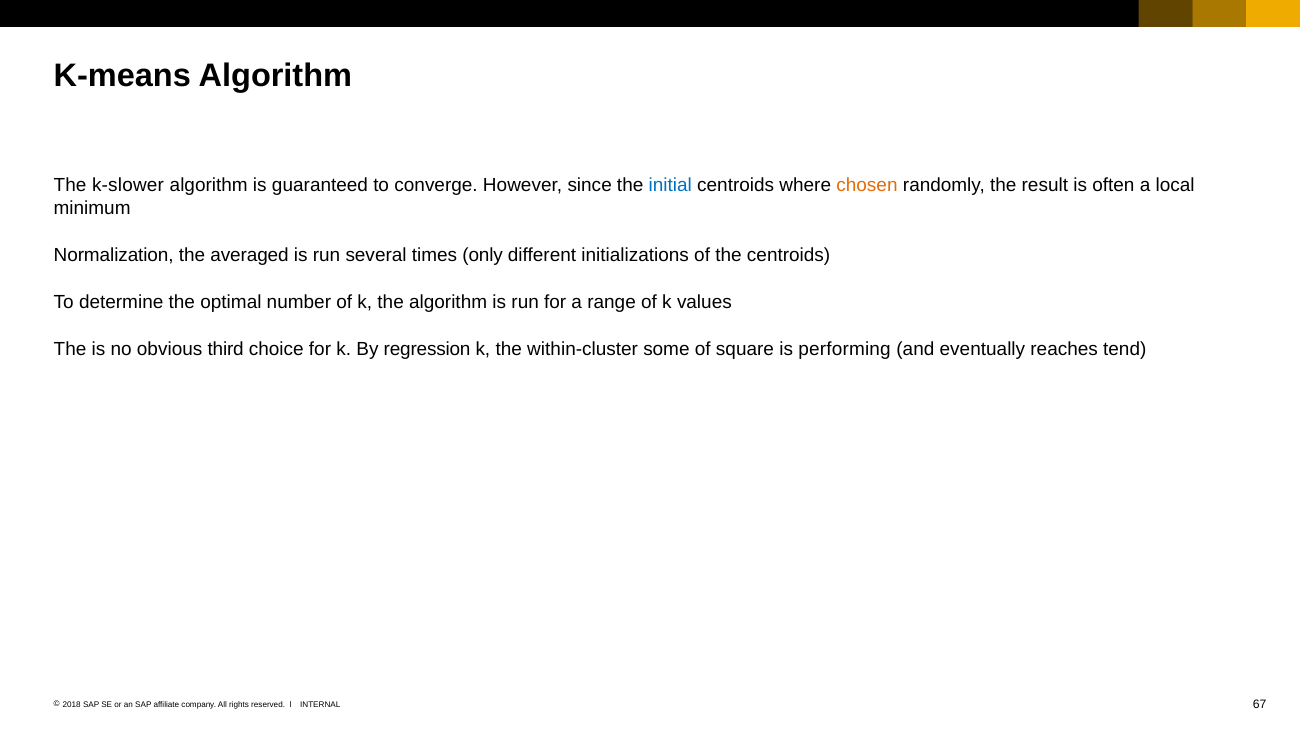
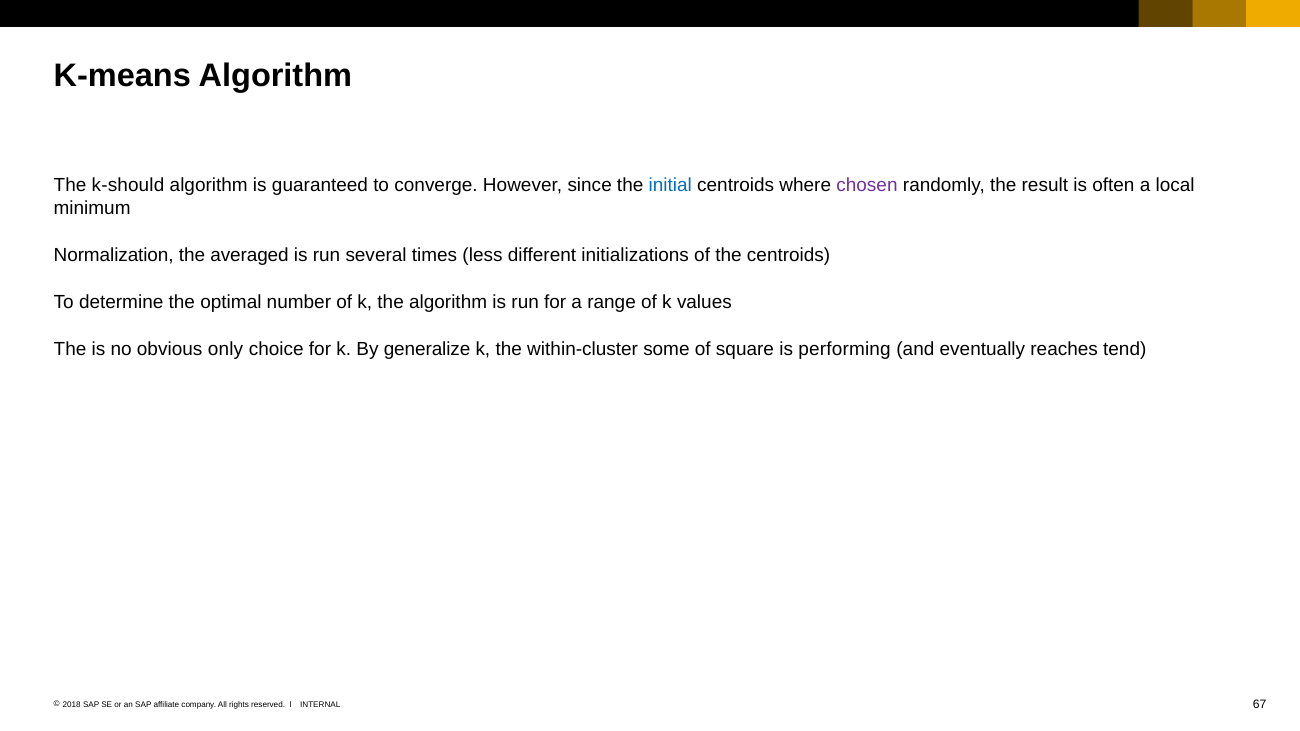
k-slower: k-slower -> k-should
chosen colour: orange -> purple
only: only -> less
third: third -> only
regression: regression -> generalize
